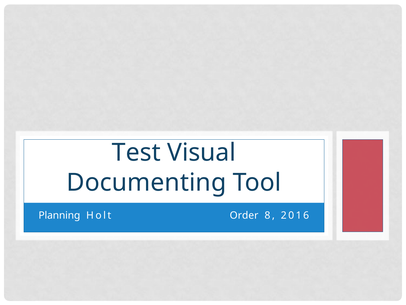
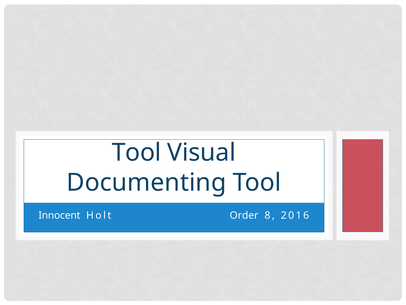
Test at (136, 152): Test -> Tool
Planning: Planning -> Innocent
